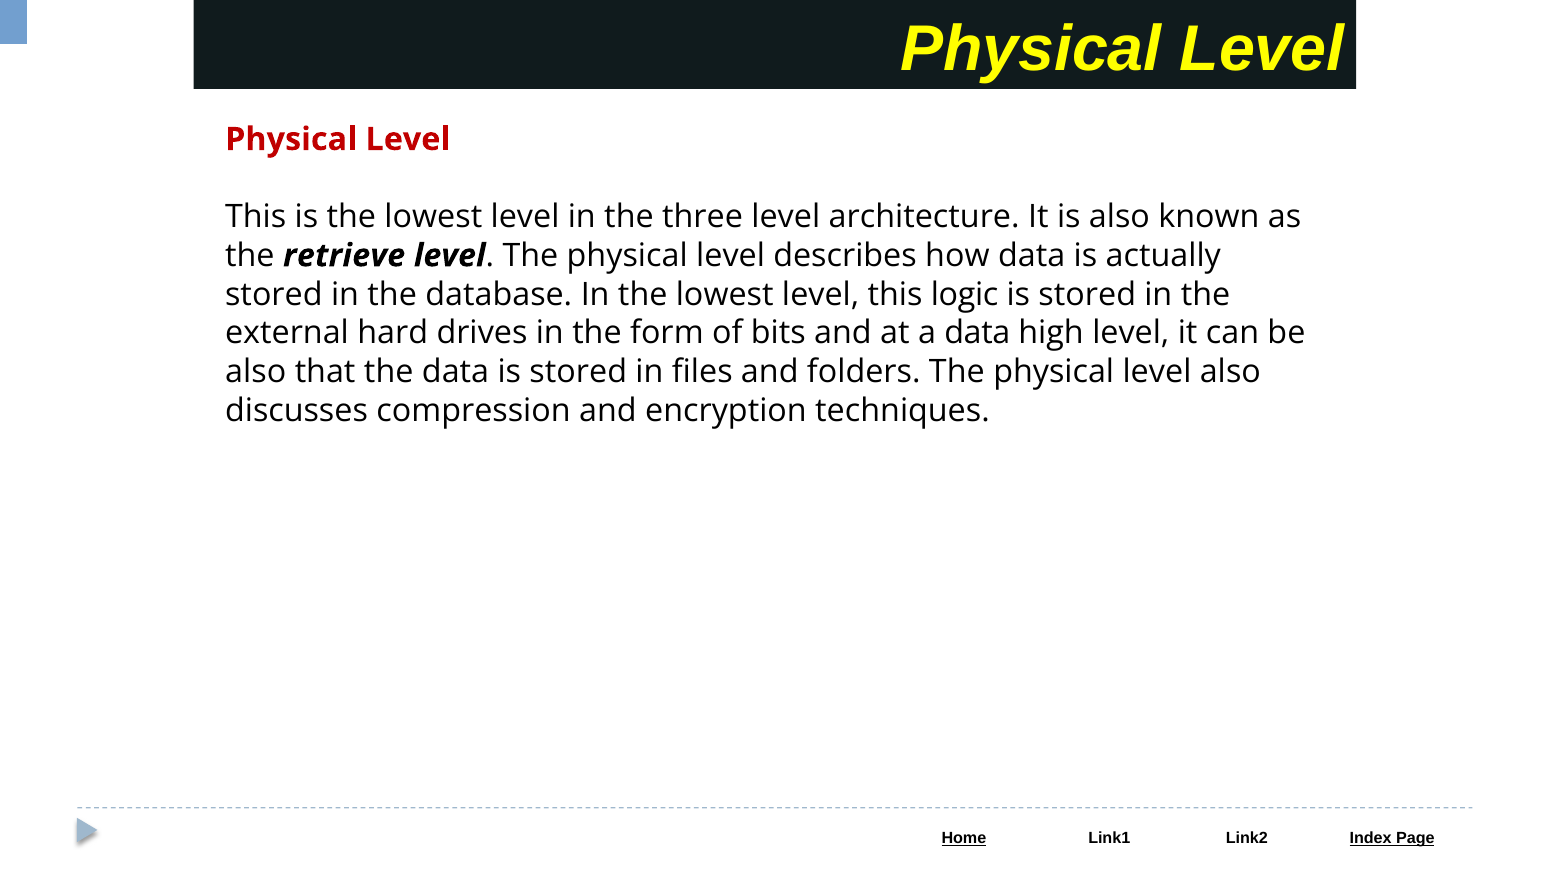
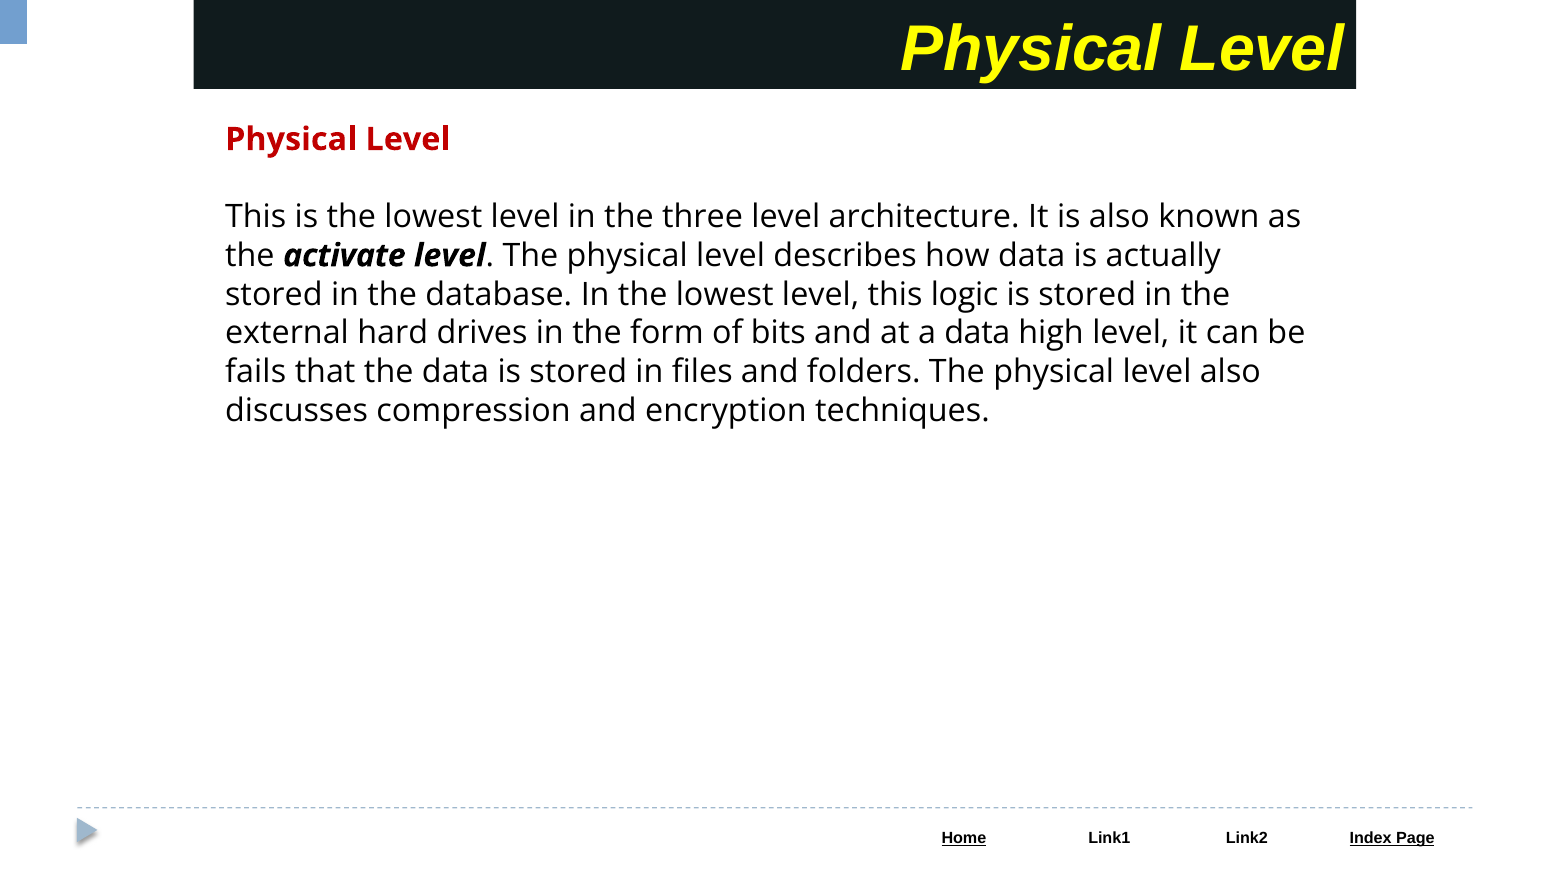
retrieve: retrieve -> activate
also at (256, 372): also -> fails
